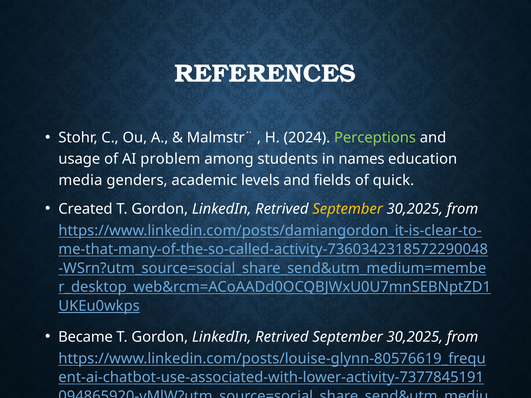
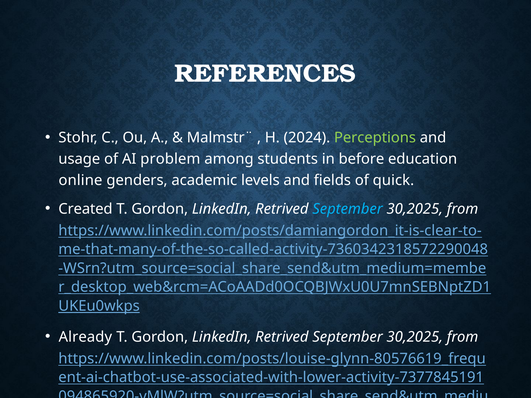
names: names -> before
media: media -> online
September at (348, 209) colour: yellow -> light blue
Became: Became -> Already
